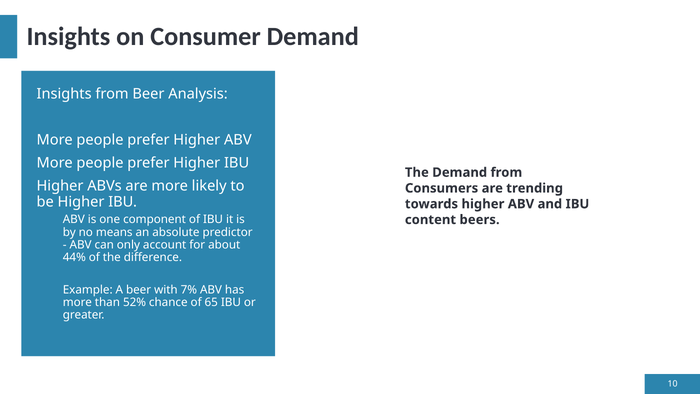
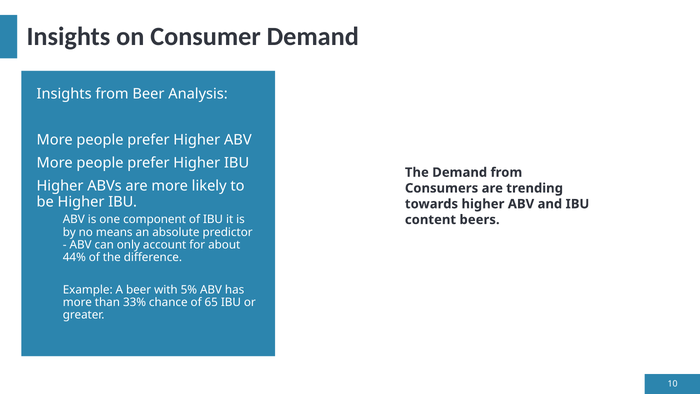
7%: 7% -> 5%
52%: 52% -> 33%
